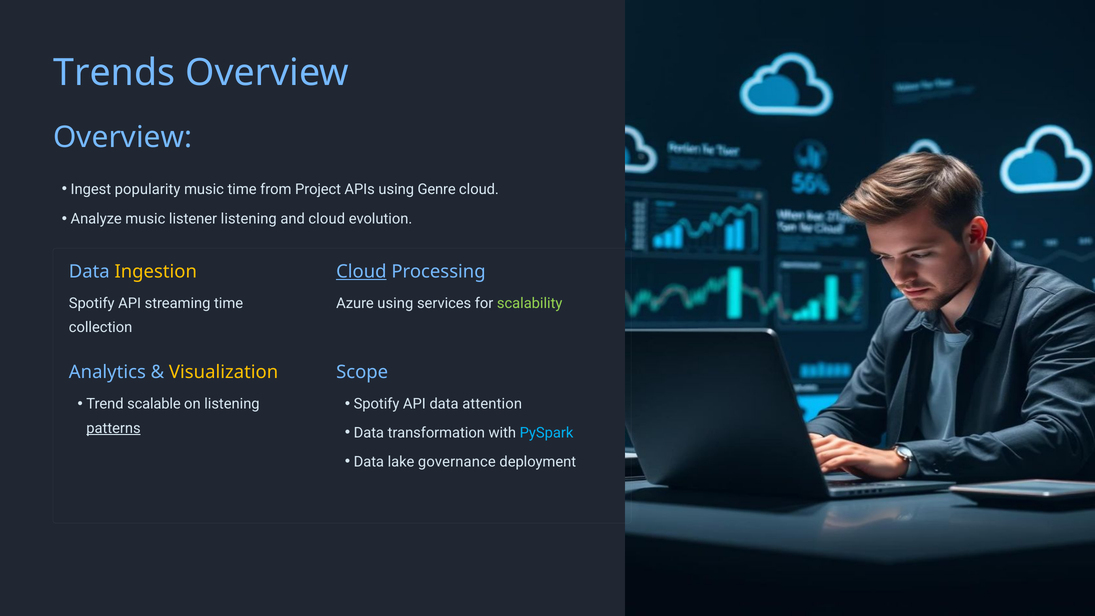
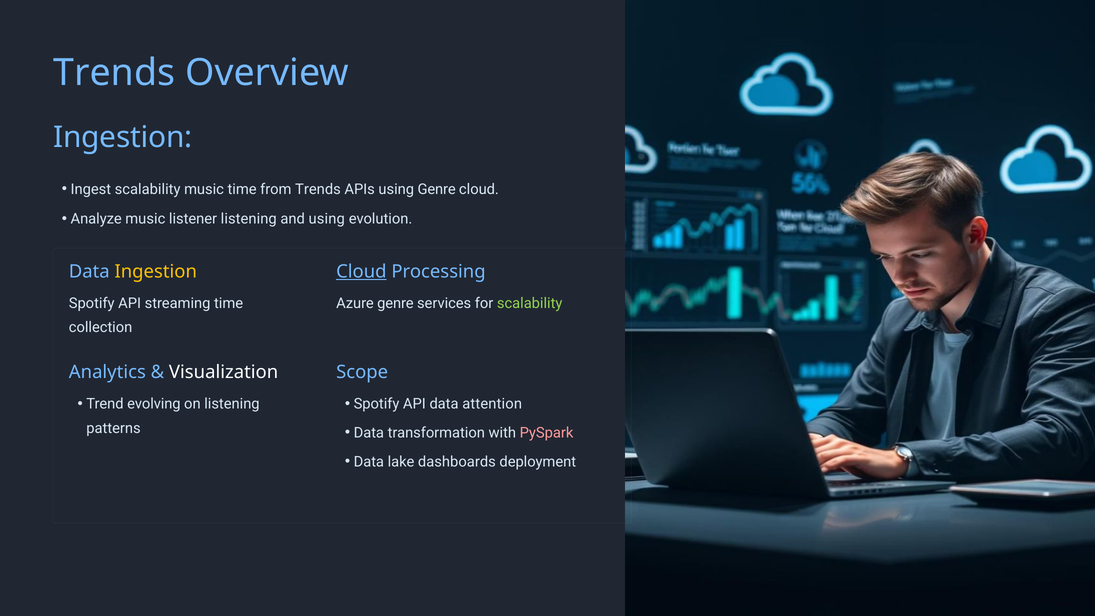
Overview at (123, 137): Overview -> Ingestion
Ingest popularity: popularity -> scalability
from Project: Project -> Trends
and cloud: cloud -> using
Azure using: using -> genre
Visualization colour: yellow -> white
scalable: scalable -> evolving
patterns underline: present -> none
PySpark colour: light blue -> pink
governance: governance -> dashboards
